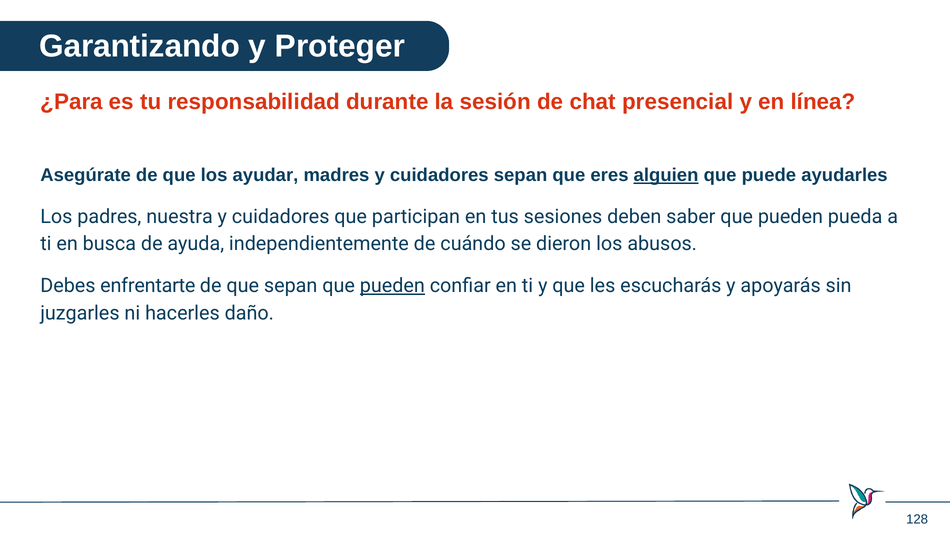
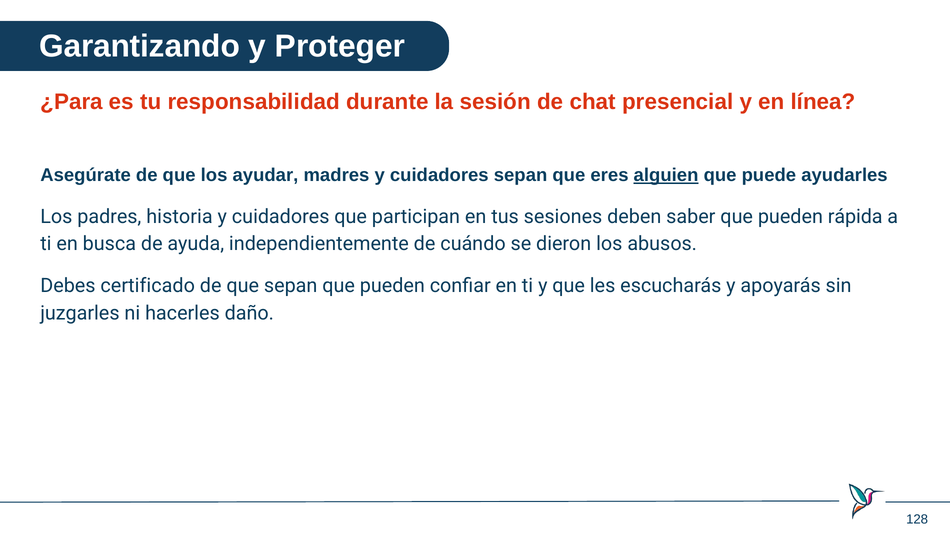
nuestra: nuestra -> historia
pueda: pueda -> rápida
enfrentarte: enfrentarte -> certificado
pueden at (392, 285) underline: present -> none
